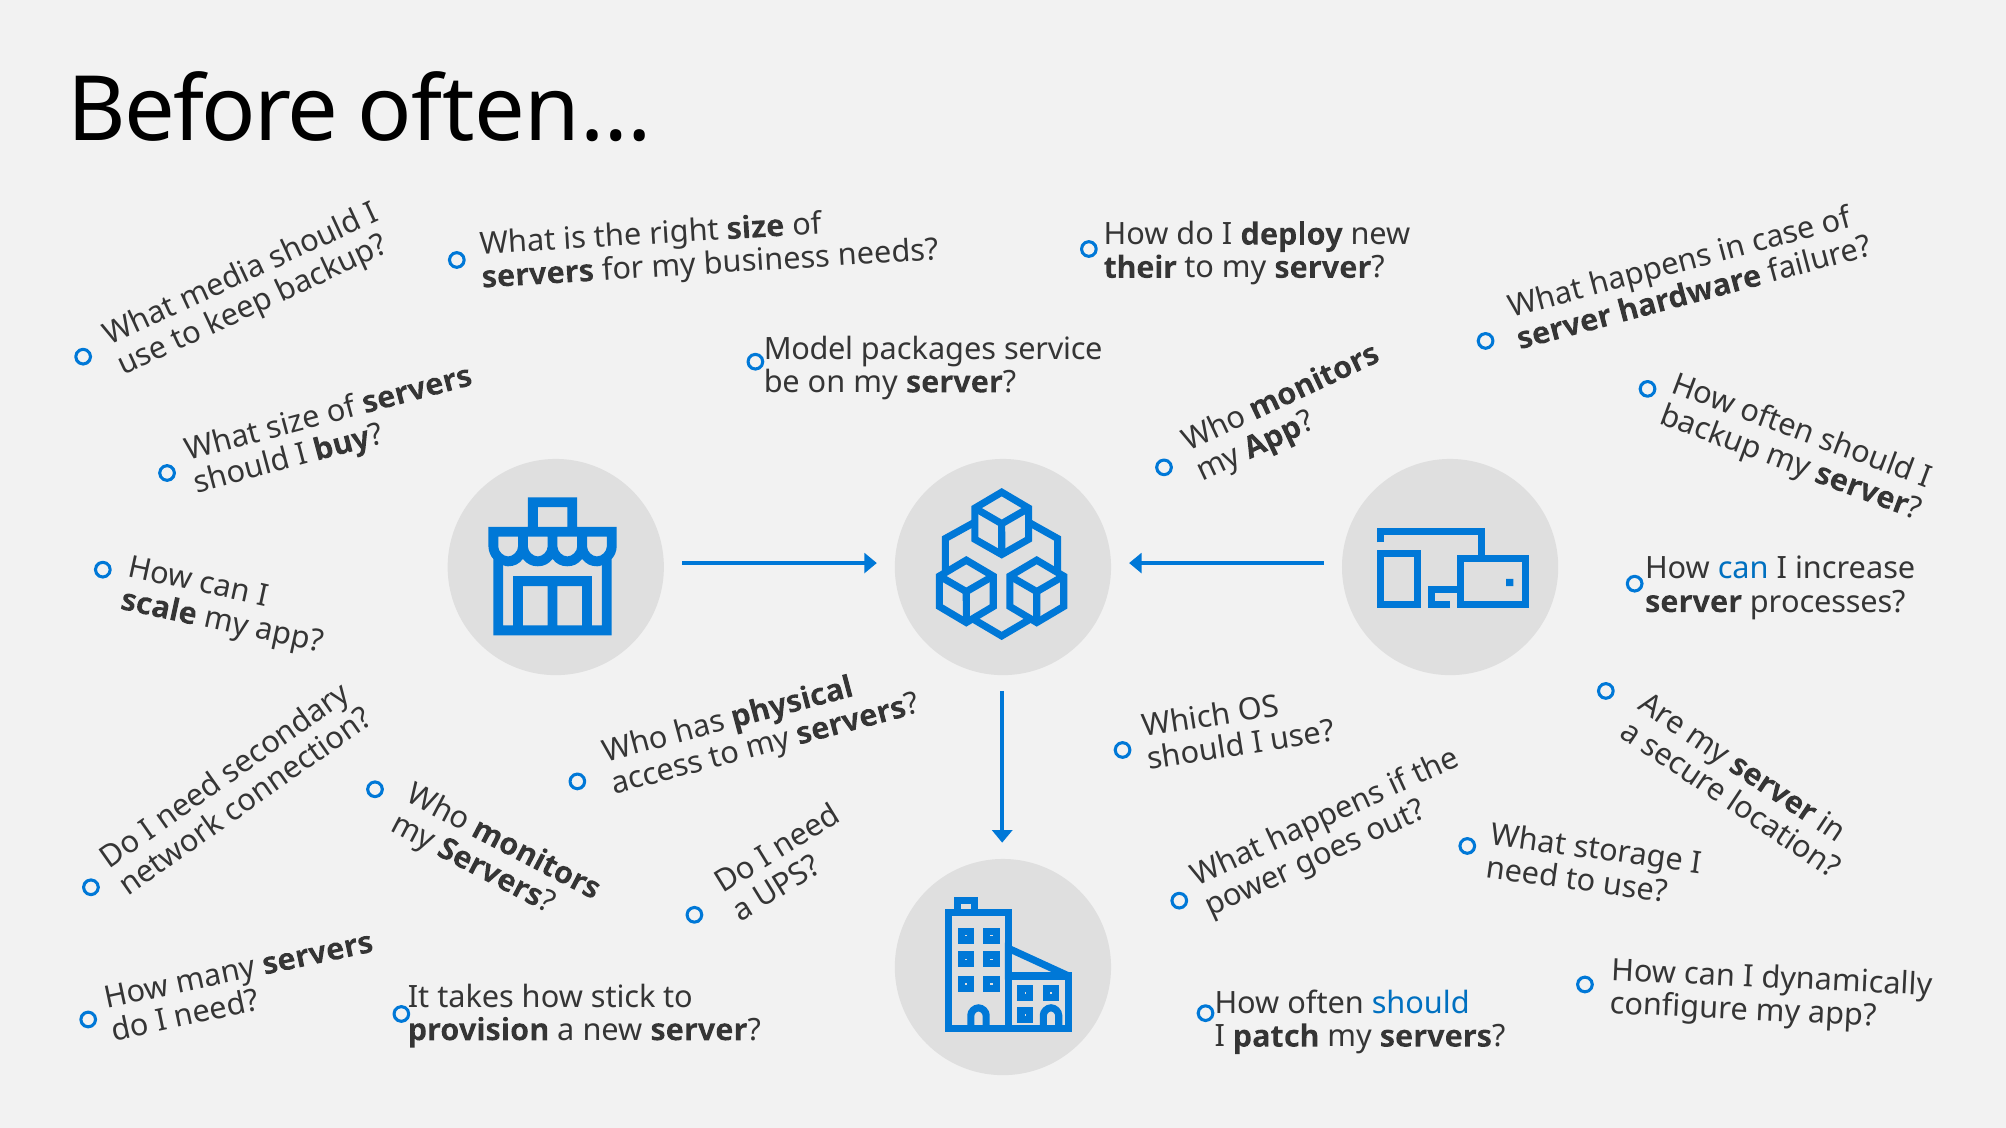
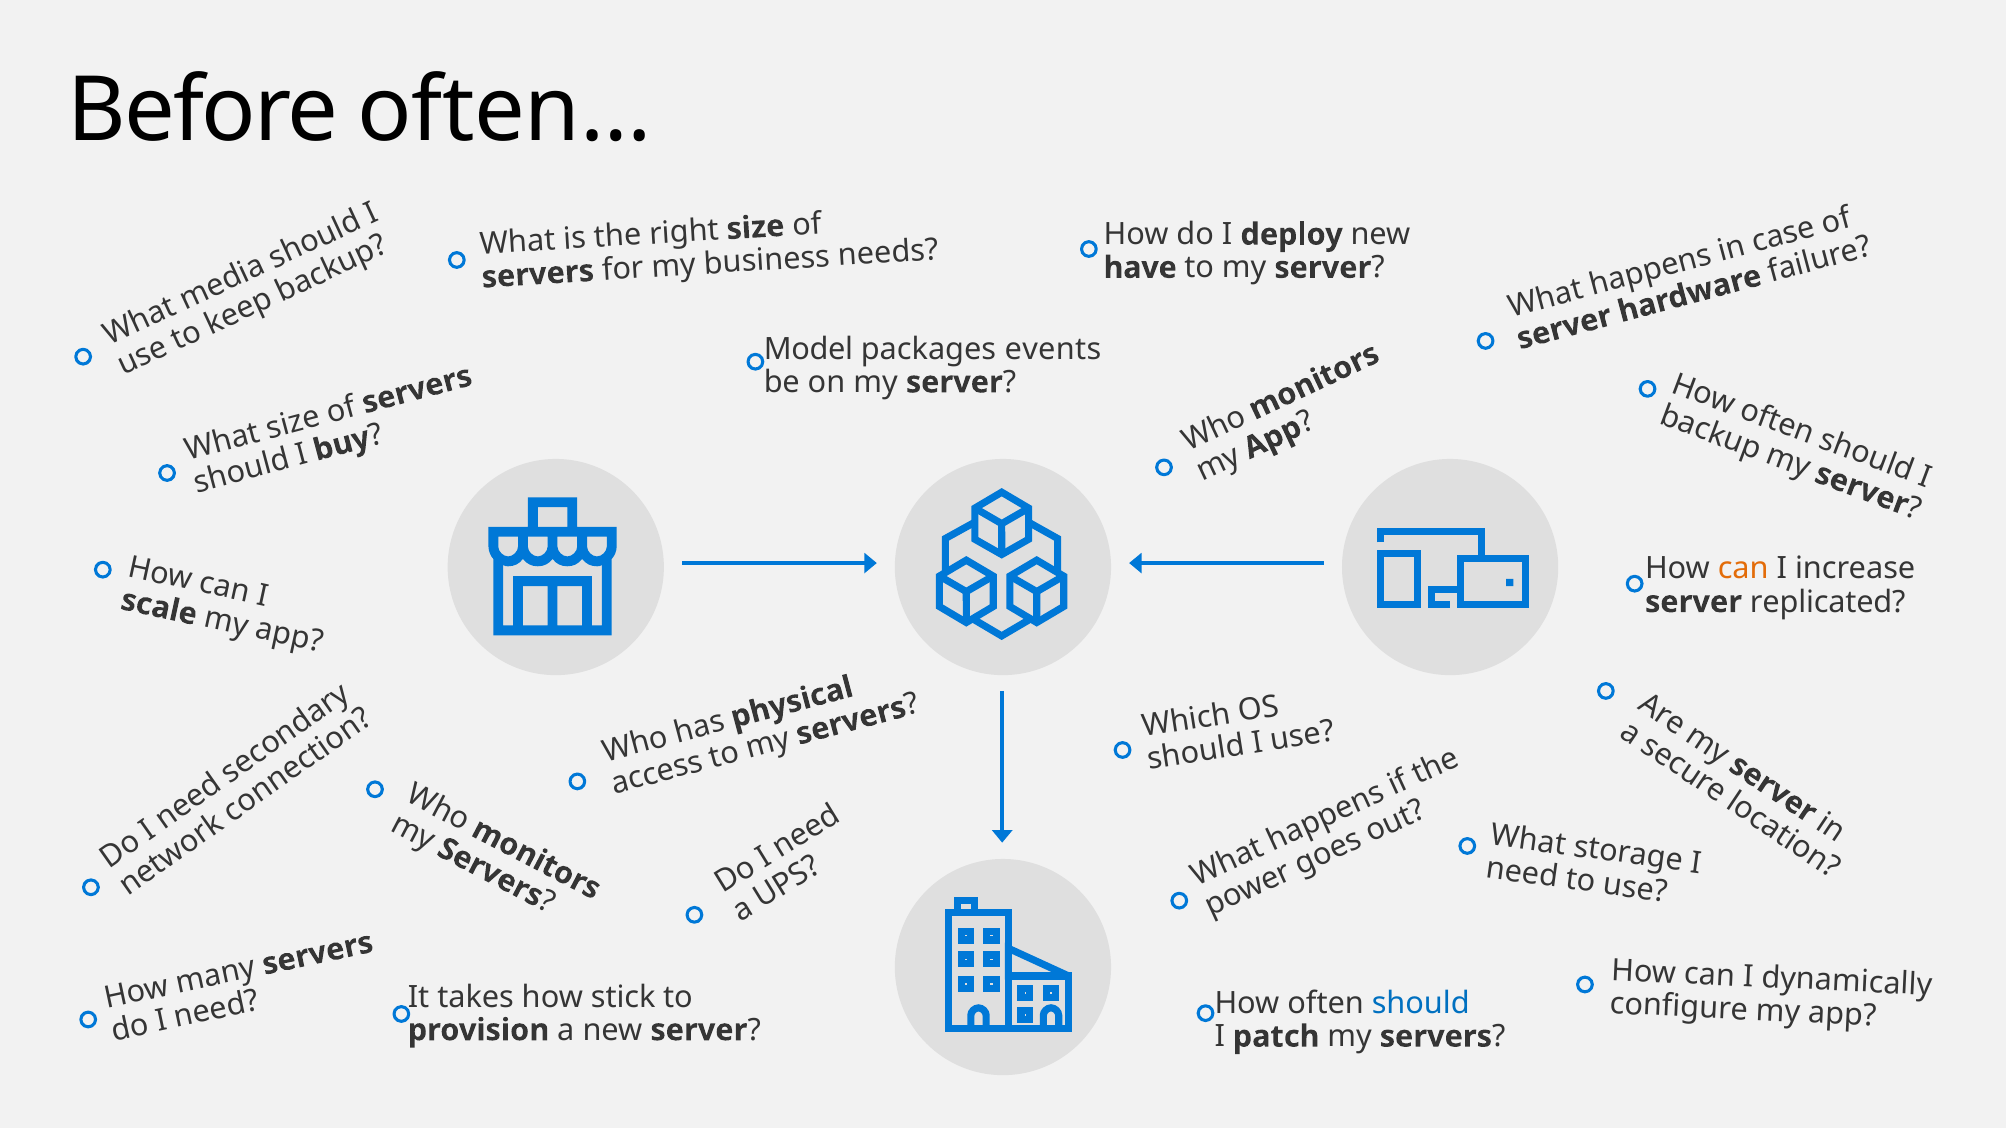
their: their -> have
service: service -> events
can at (1743, 569) colour: blue -> orange
processes: processes -> replicated
